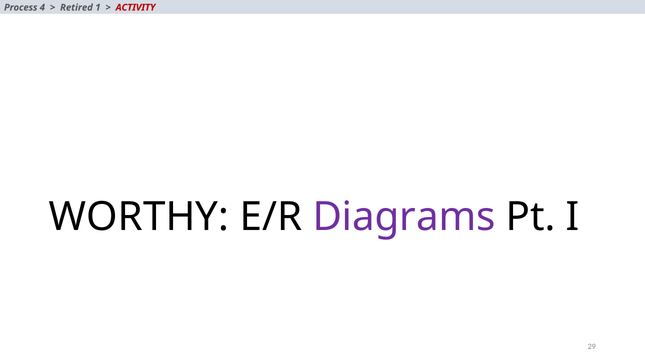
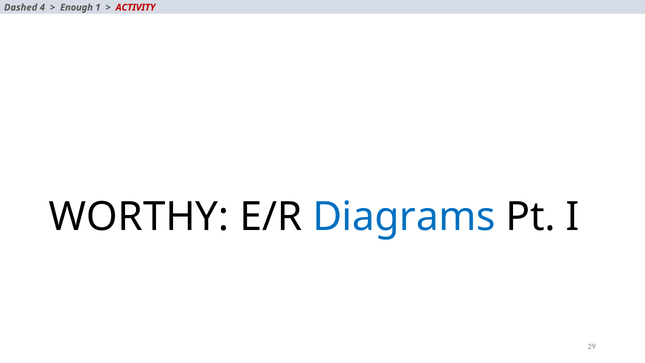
Process: Process -> Dashed
Retired: Retired -> Enough
Diagrams colour: purple -> blue
